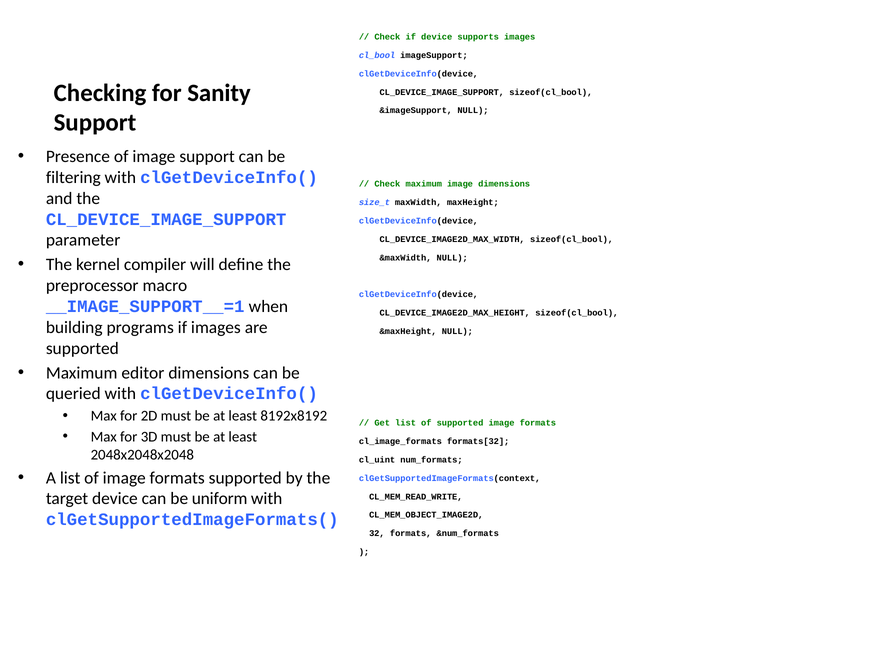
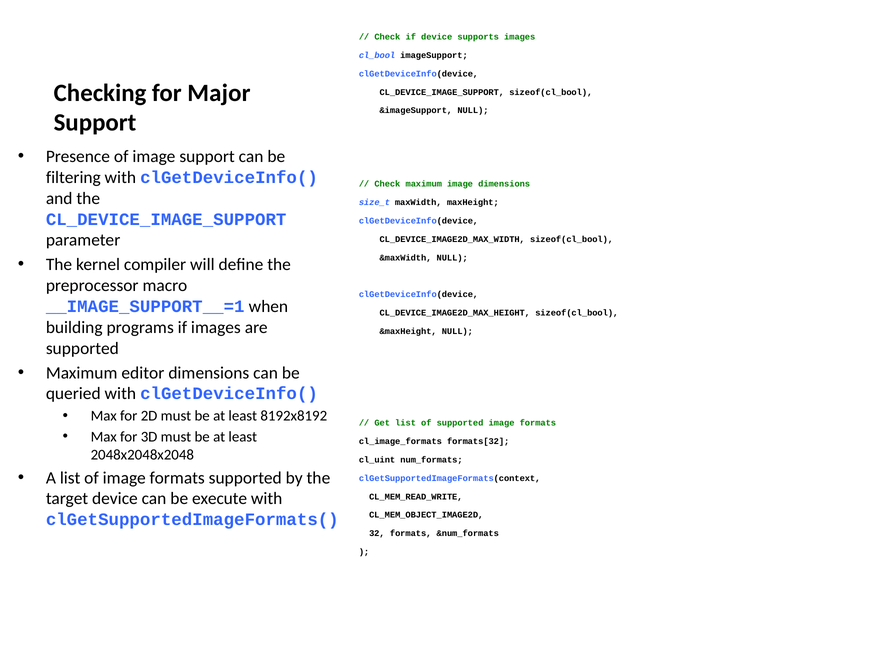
Sanity: Sanity -> Major
uniform: uniform -> execute
